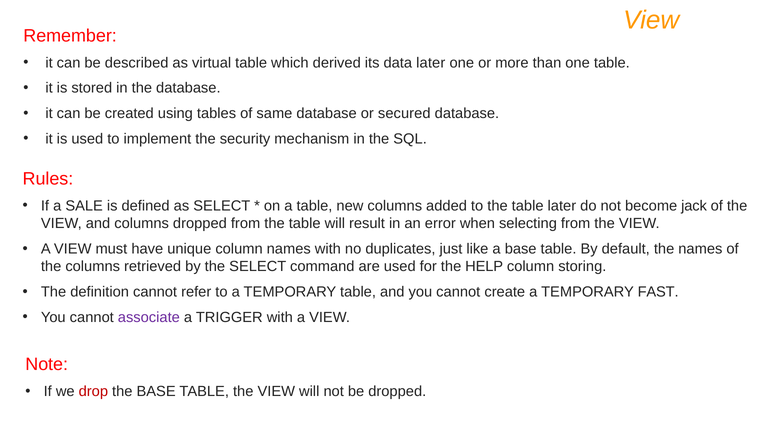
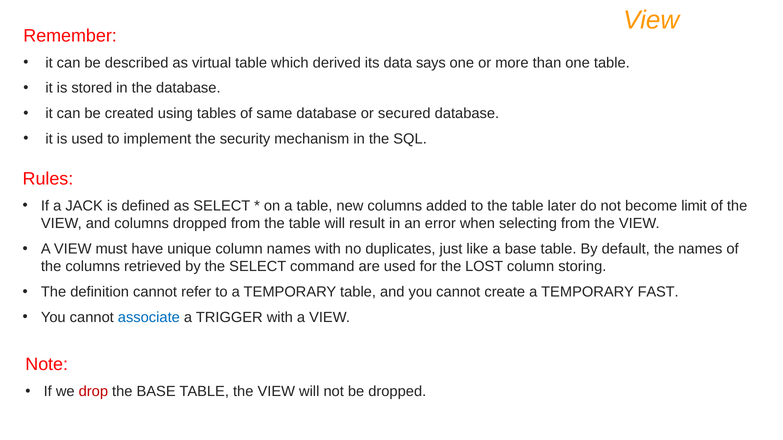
data later: later -> says
SALE: SALE -> JACK
jack: jack -> limit
HELP: HELP -> LOST
associate colour: purple -> blue
